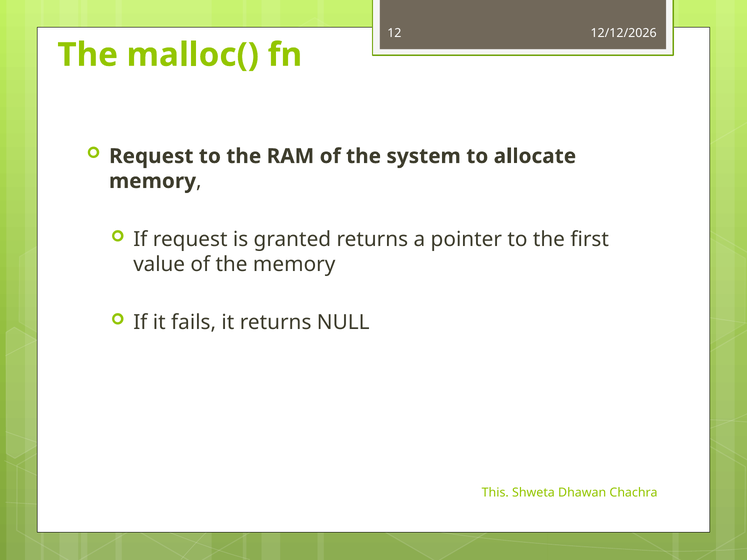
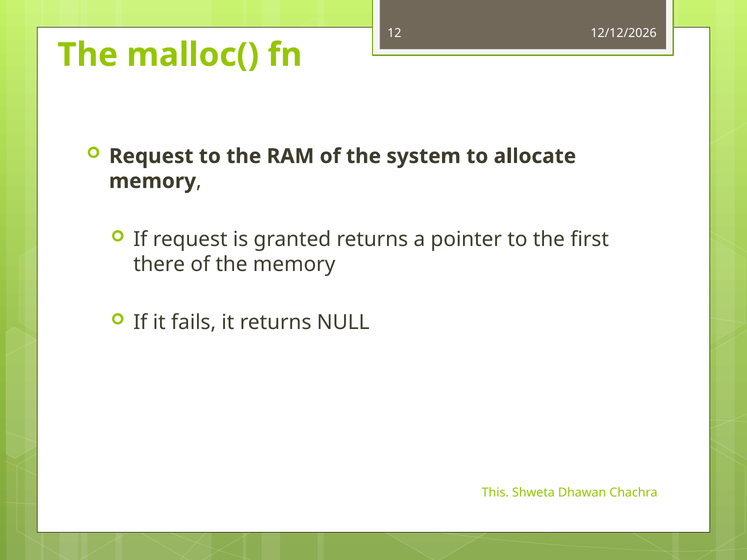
value: value -> there
